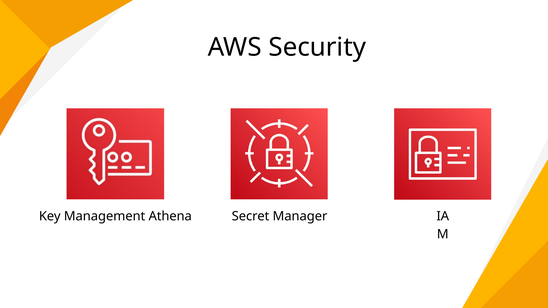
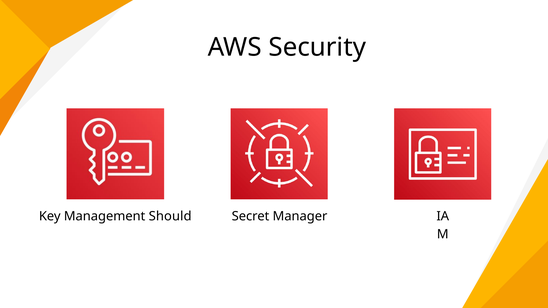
Athena: Athena -> Should
